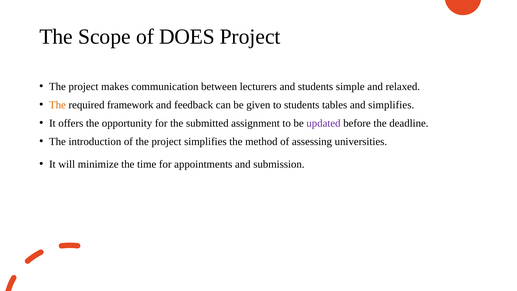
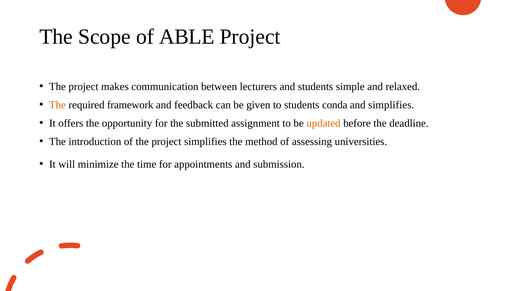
DOES: DOES -> ABLE
tables: tables -> conda
updated colour: purple -> orange
